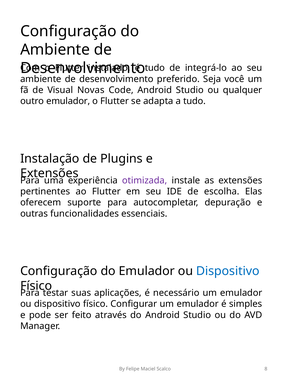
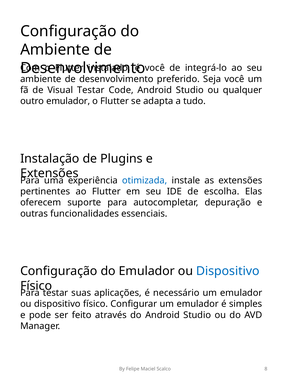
tudo at (155, 68): tudo -> você
Visual Novas: Novas -> Testar
otimizada colour: purple -> blue
